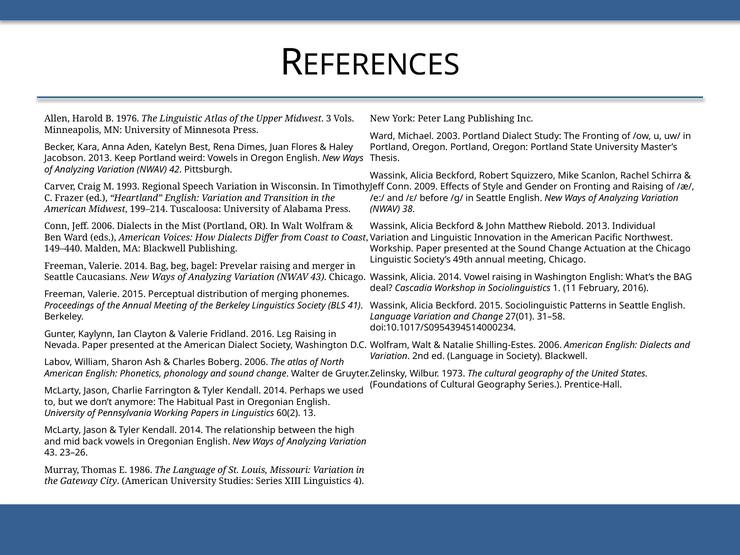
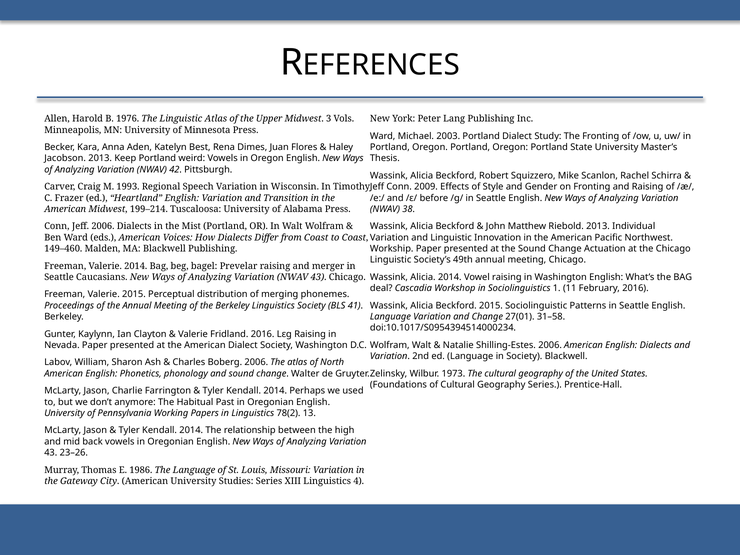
149–440: 149–440 -> 149–460
60(2: 60(2 -> 78(2
